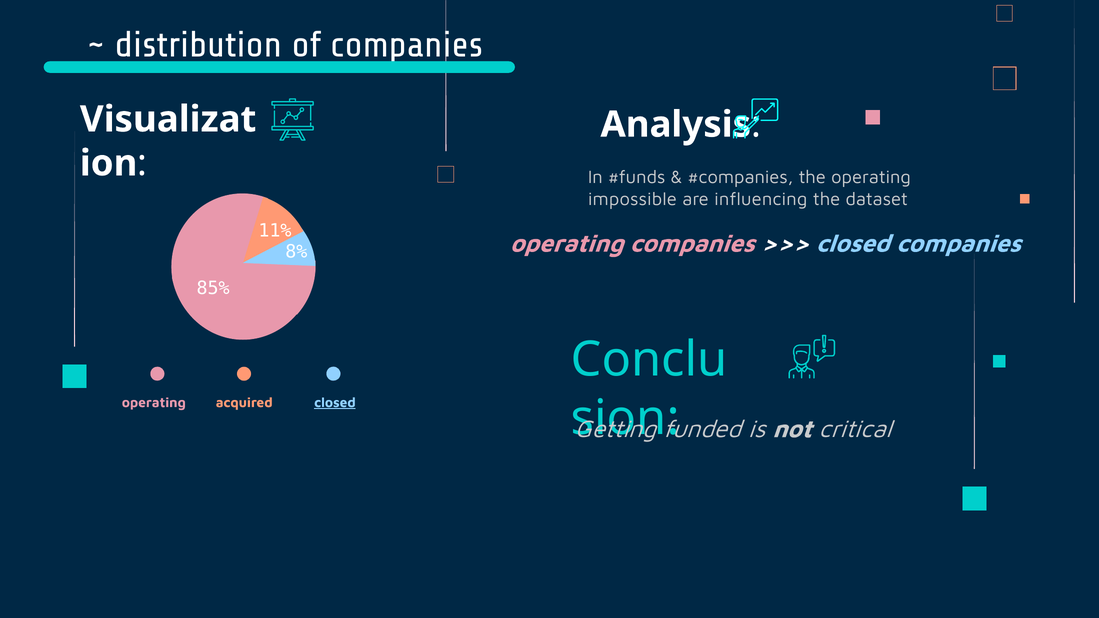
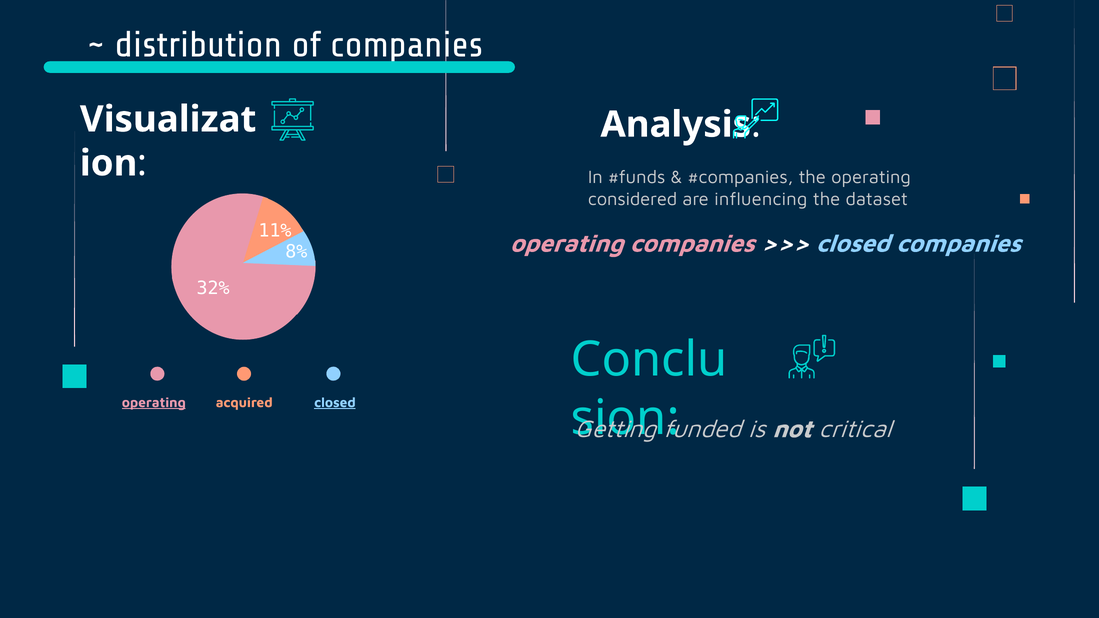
impossible: impossible -> considered
85%: 85% -> 32%
operating at (154, 403) underline: none -> present
